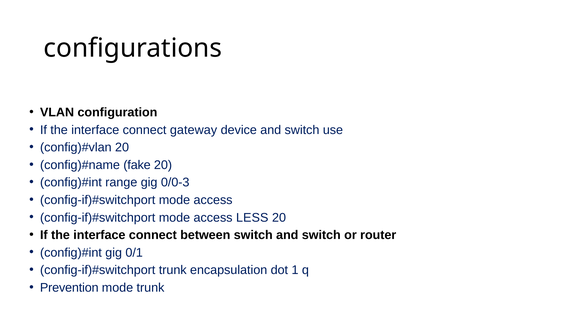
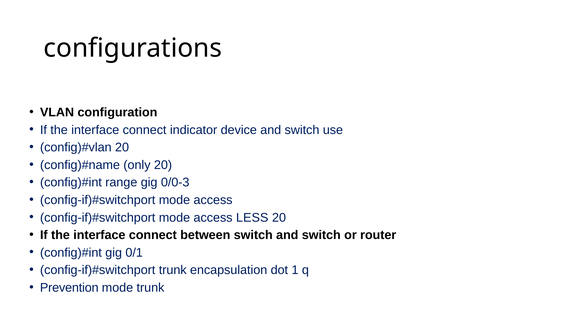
gateway: gateway -> indicator
fake: fake -> only
